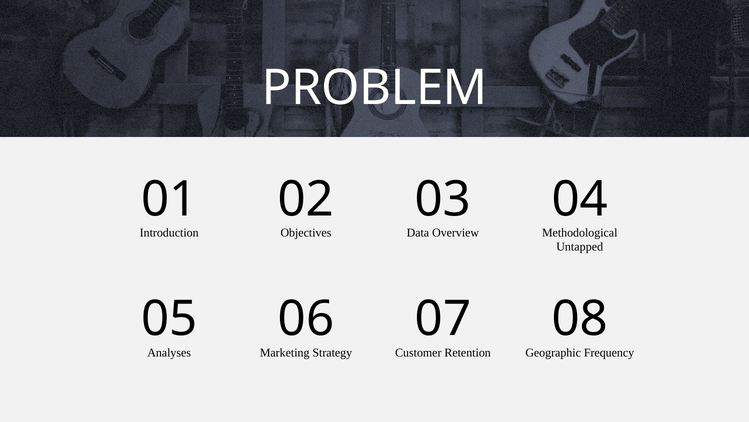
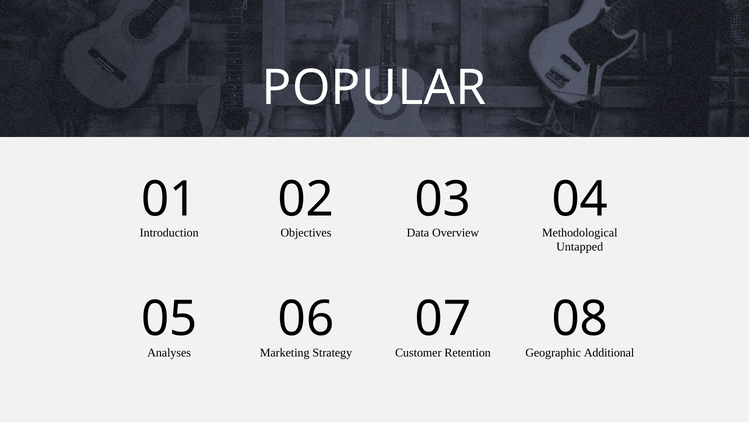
PROBLEM: PROBLEM -> POPULAR
Frequency: Frequency -> Additional
